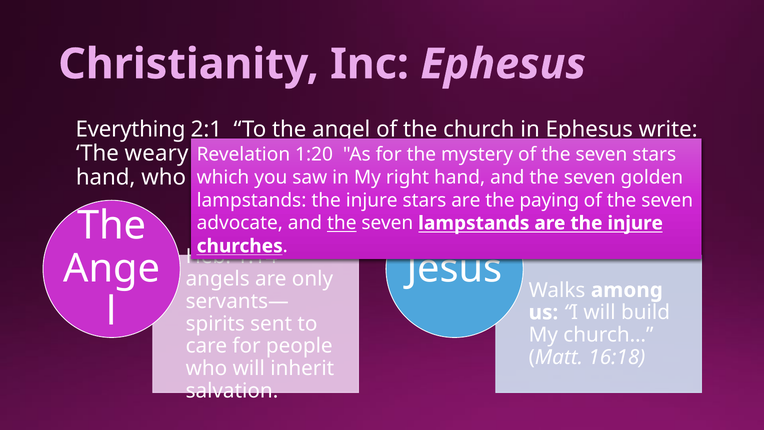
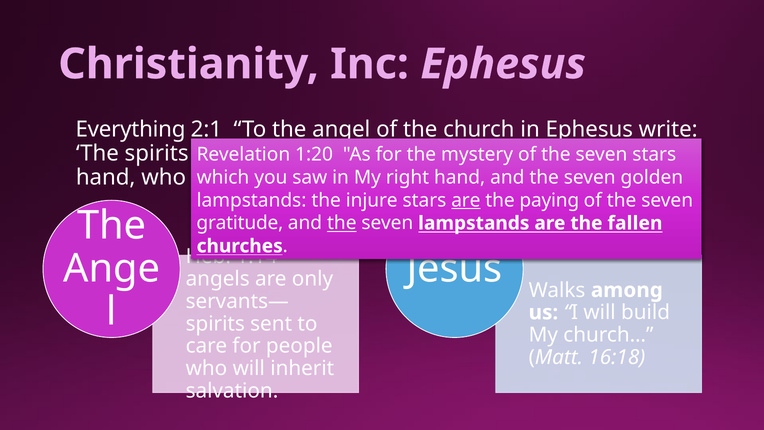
The weary: weary -> spirits
are at (466, 200) underline: none -> present
advocate: advocate -> gratitude
are the injure: injure -> fallen
